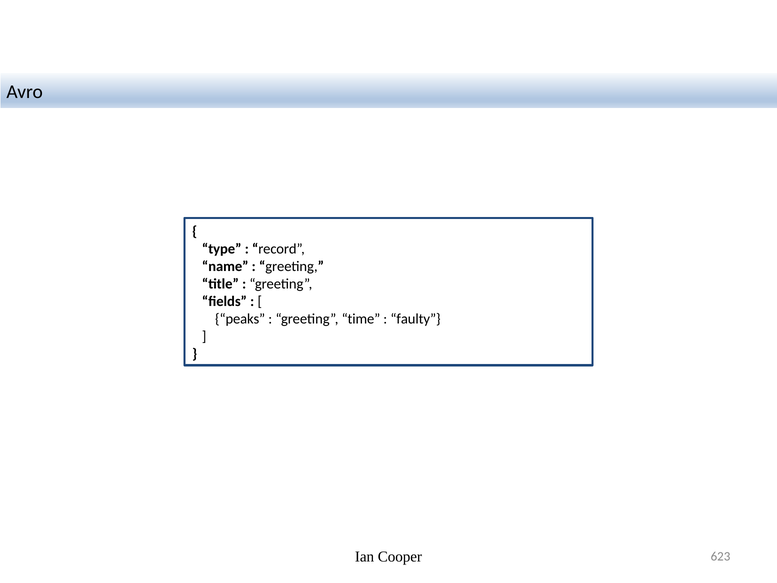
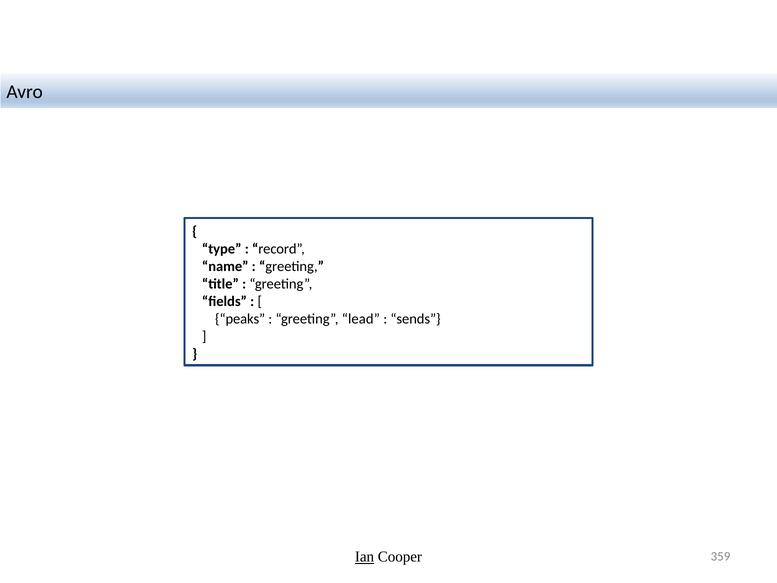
time: time -> lead
faulty: faulty -> sends
Ian underline: none -> present
623: 623 -> 359
